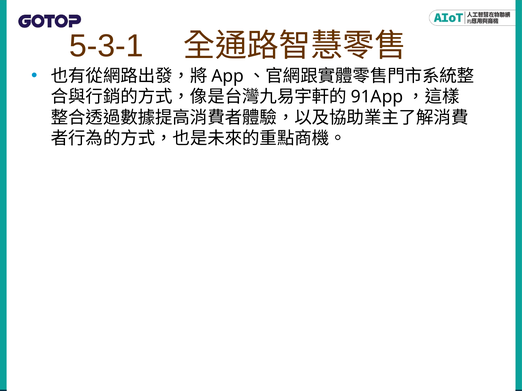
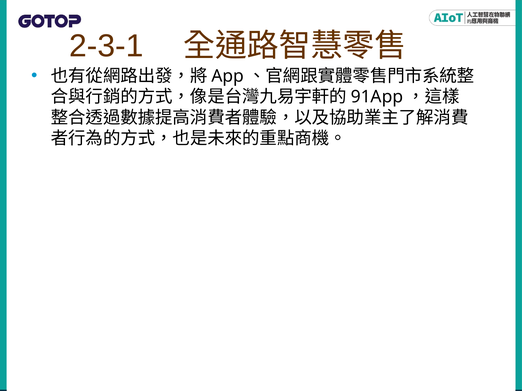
5-3-1: 5-3-1 -> 2-3-1
